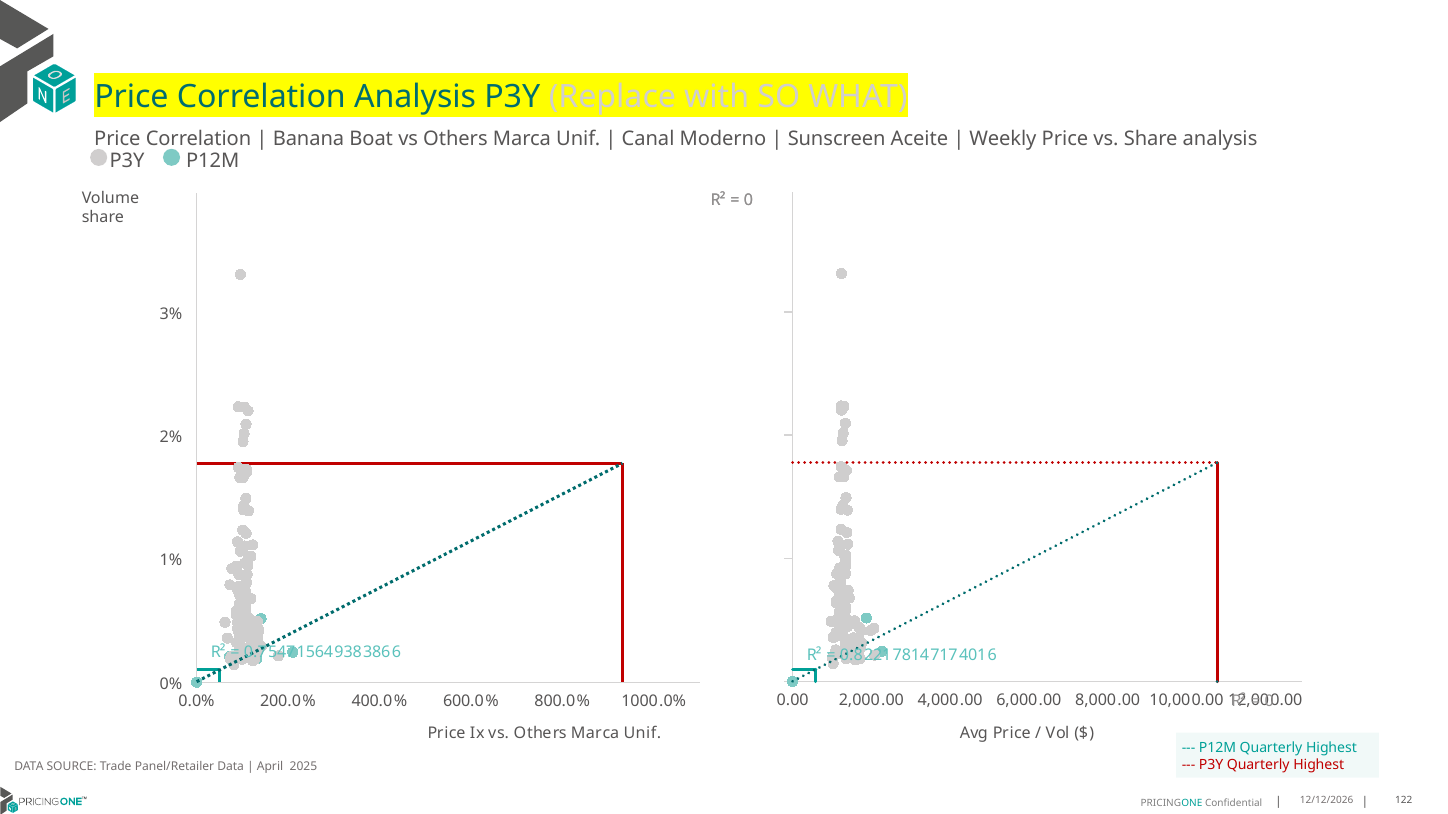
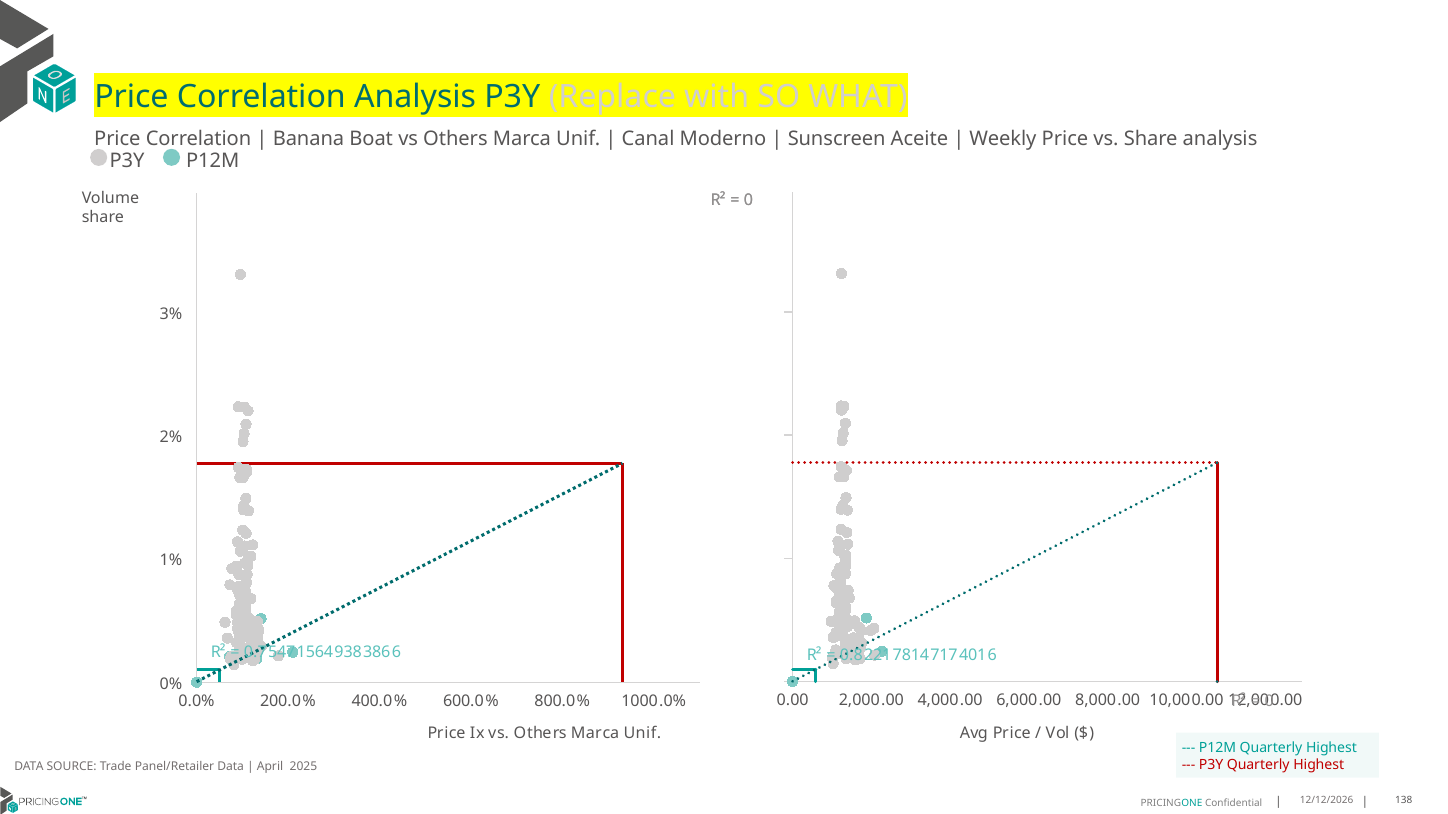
122: 122 -> 138
